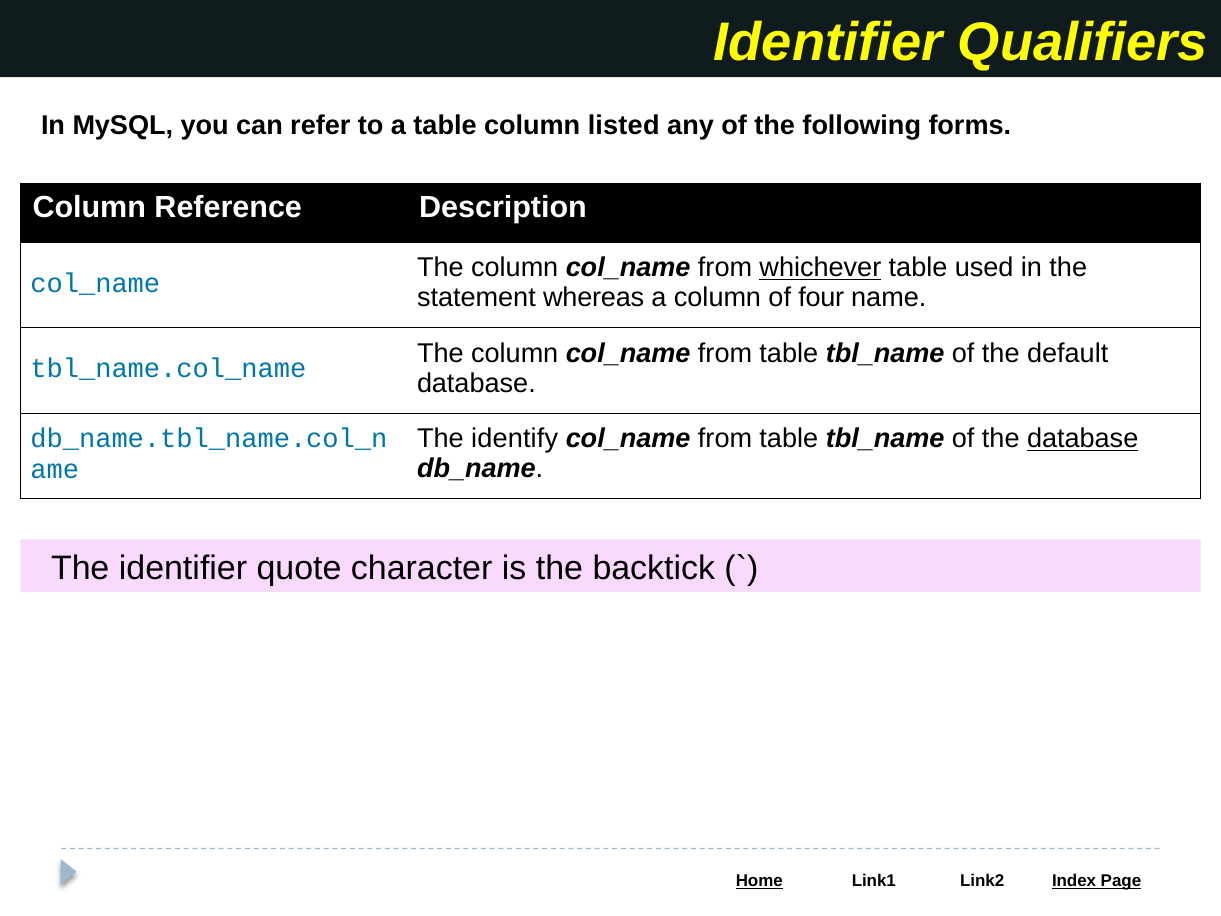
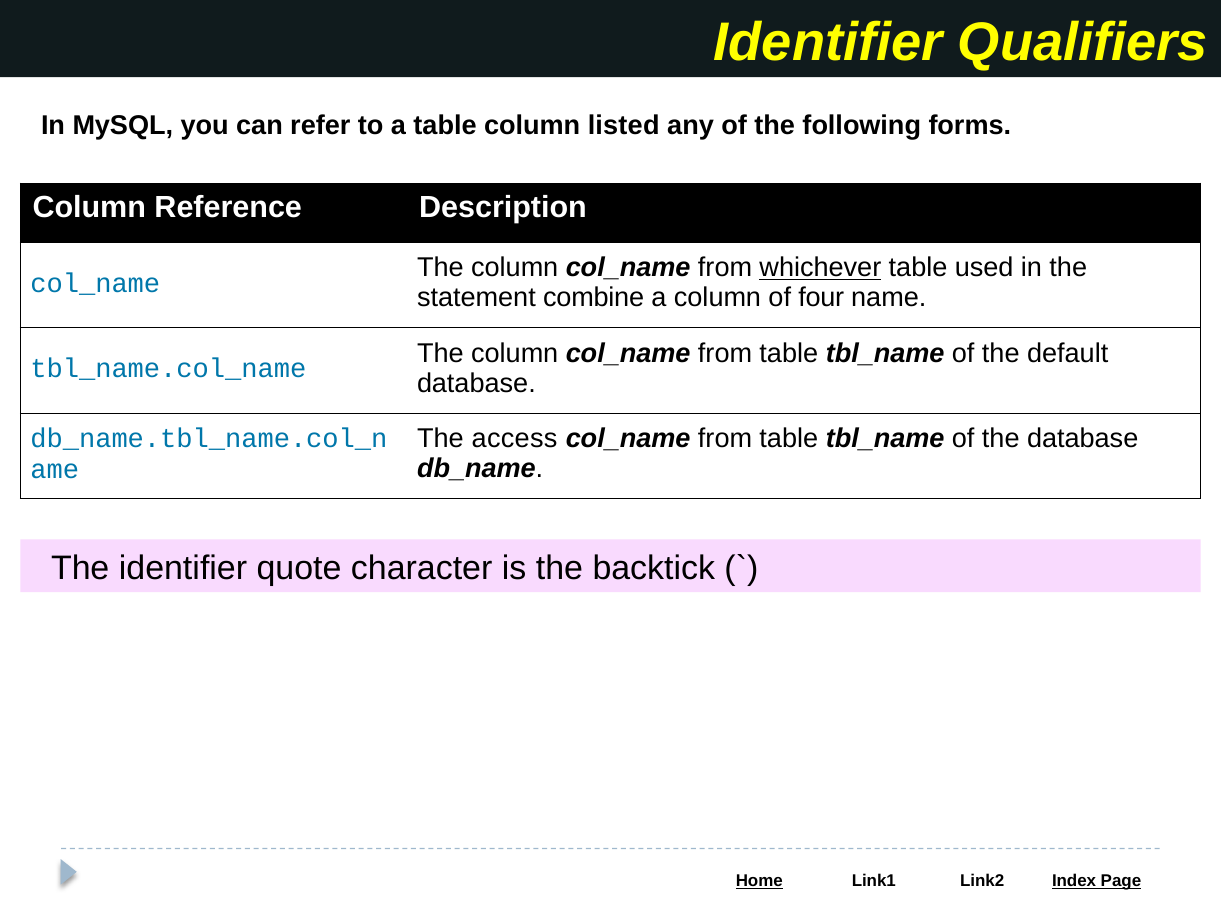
whereas: whereas -> combine
identify: identify -> access
database at (1083, 439) underline: present -> none
